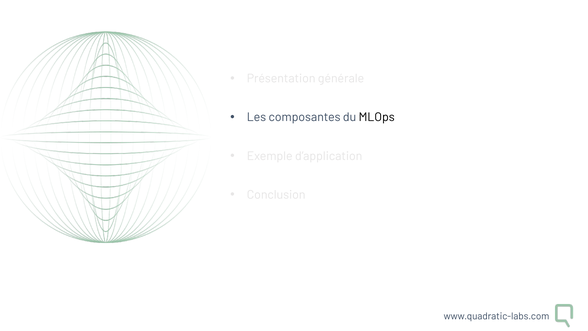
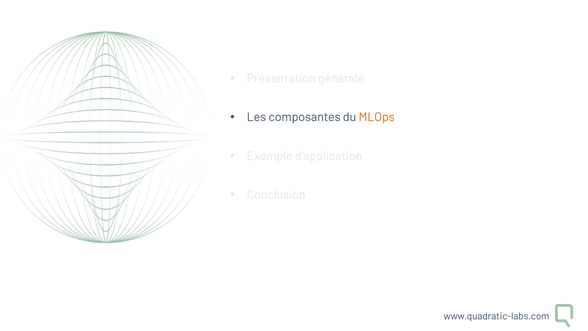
MLOps colour: black -> orange
